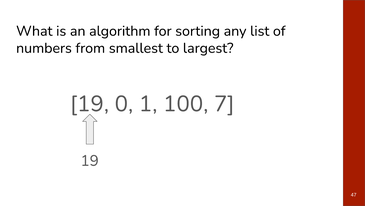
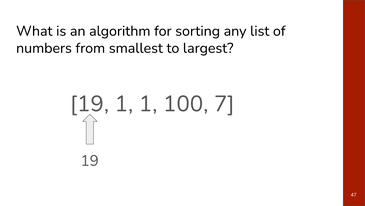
19 0: 0 -> 1
